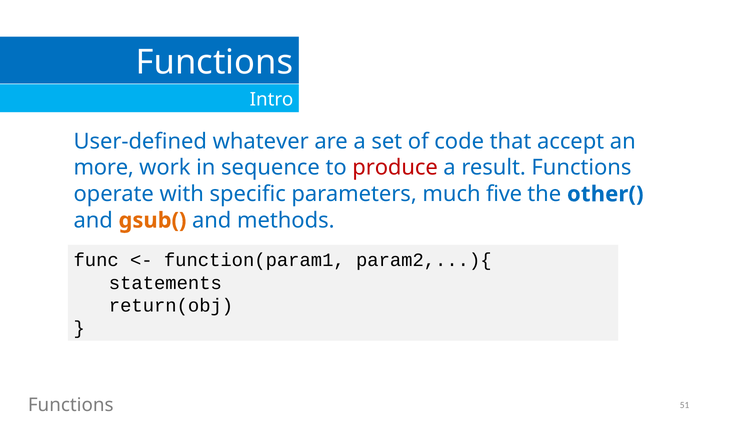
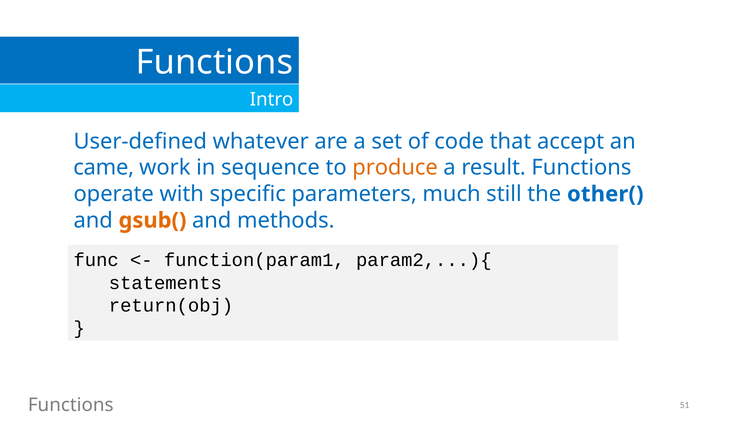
more: more -> came
produce colour: red -> orange
five: five -> still
